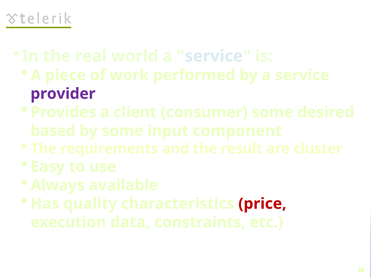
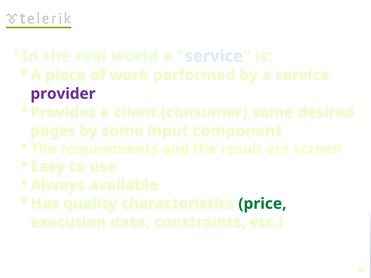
based: based -> pages
cluster: cluster -> screen
price colour: red -> green
